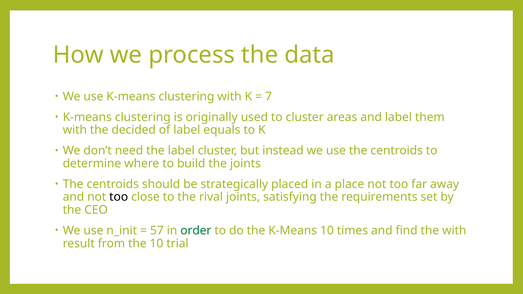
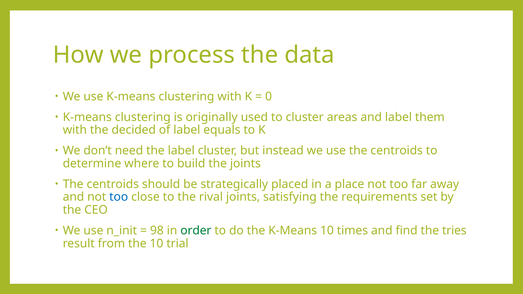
7: 7 -> 0
too at (119, 197) colour: black -> blue
57: 57 -> 98
the with: with -> tries
